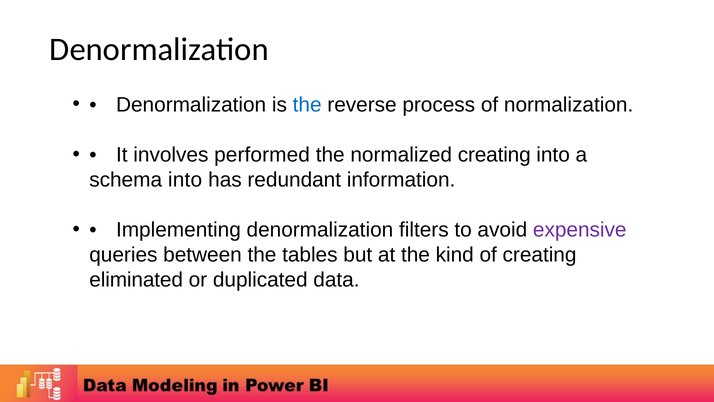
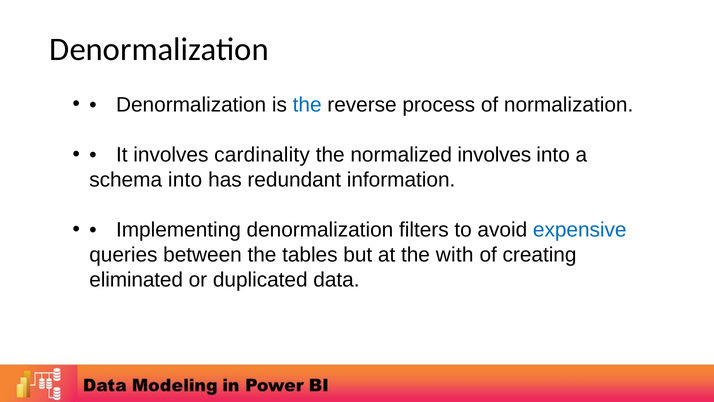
performed: performed -> cardinality
normalized creating: creating -> involves
expensive colour: purple -> blue
kind: kind -> with
